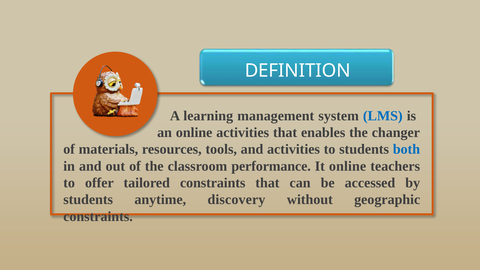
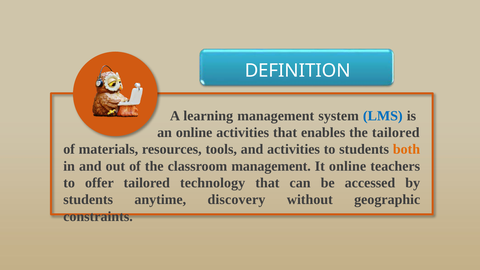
the changer: changer -> tailored
both colour: blue -> orange
classroom performance: performance -> management
tailored constraints: constraints -> technology
